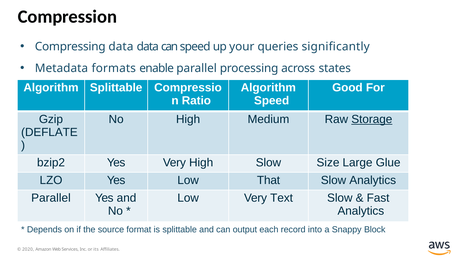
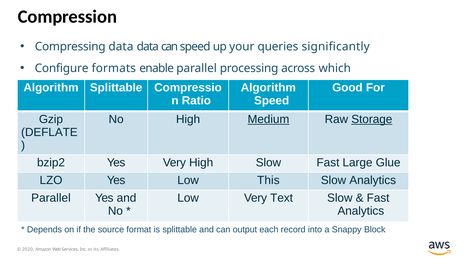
Metadata: Metadata -> Configure
states: states -> which
Medium underline: none -> present
Slow Size: Size -> Fast
That: That -> This
